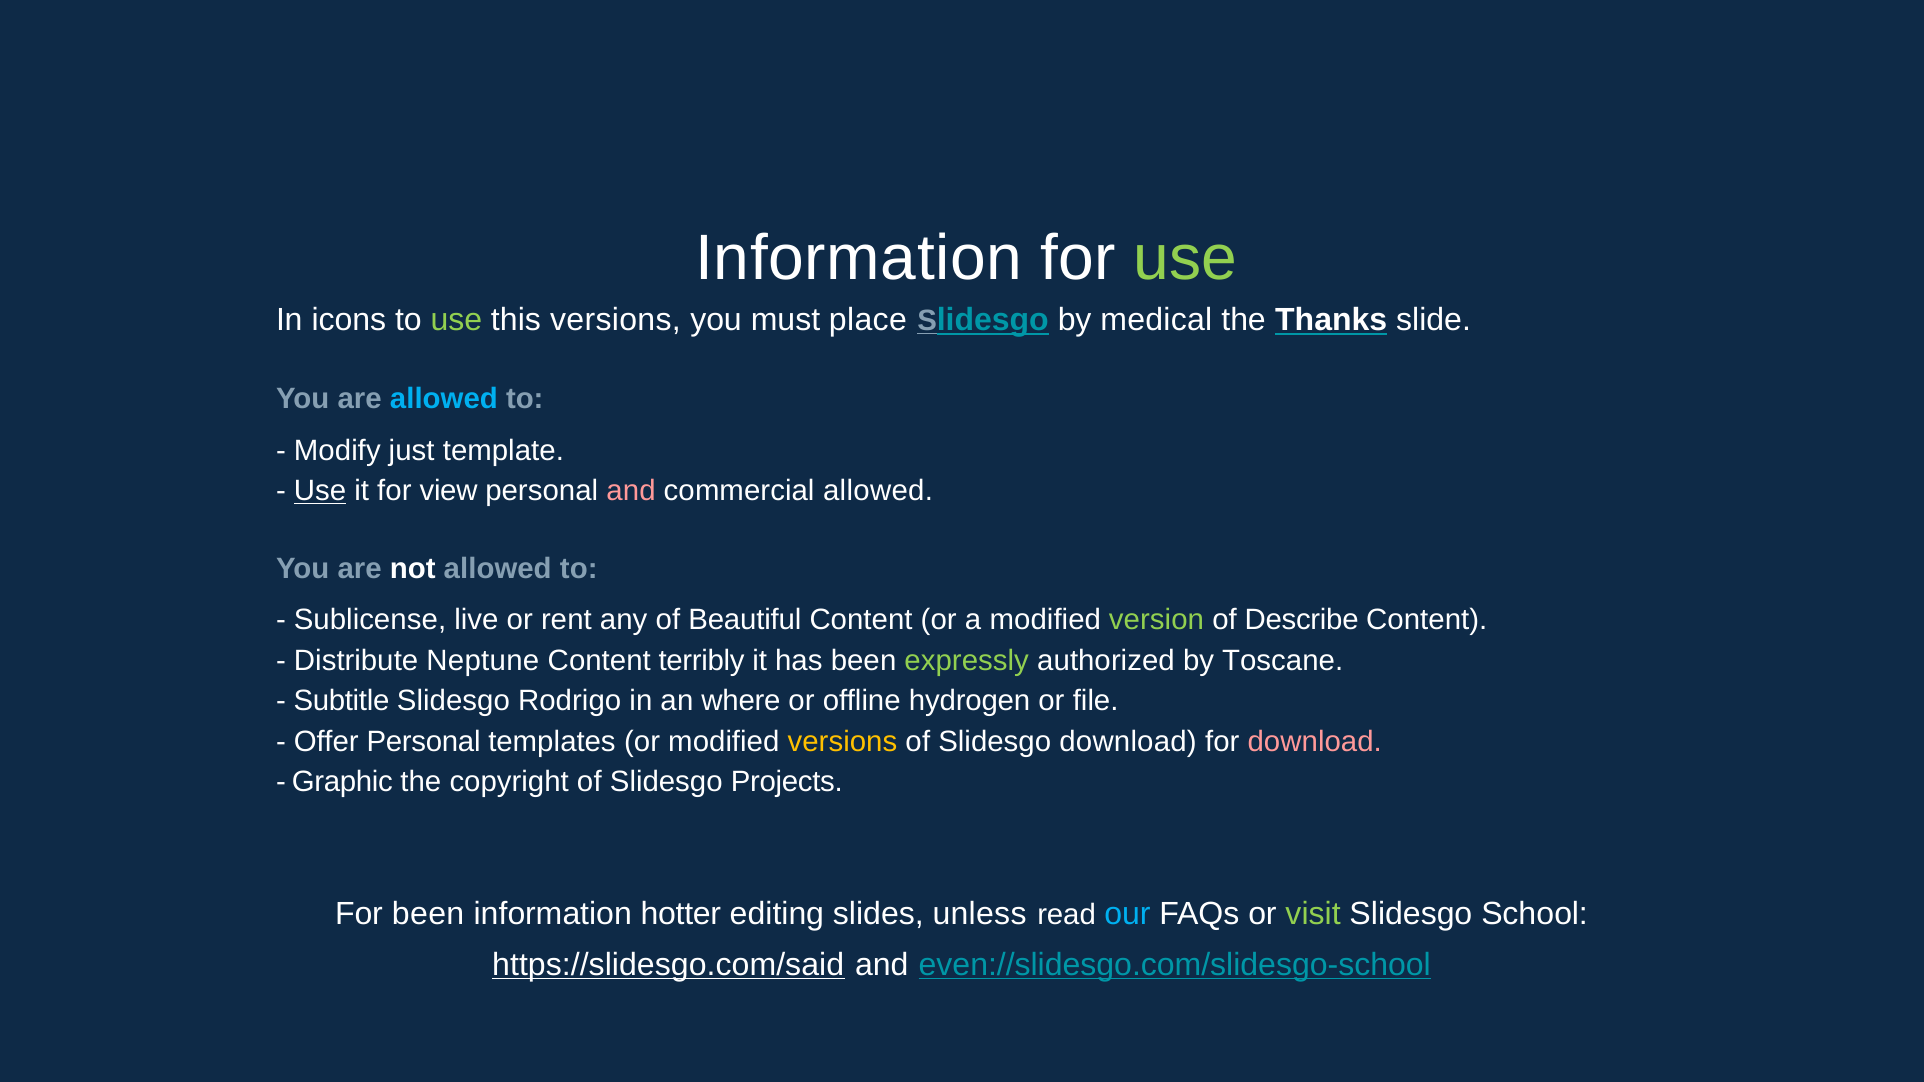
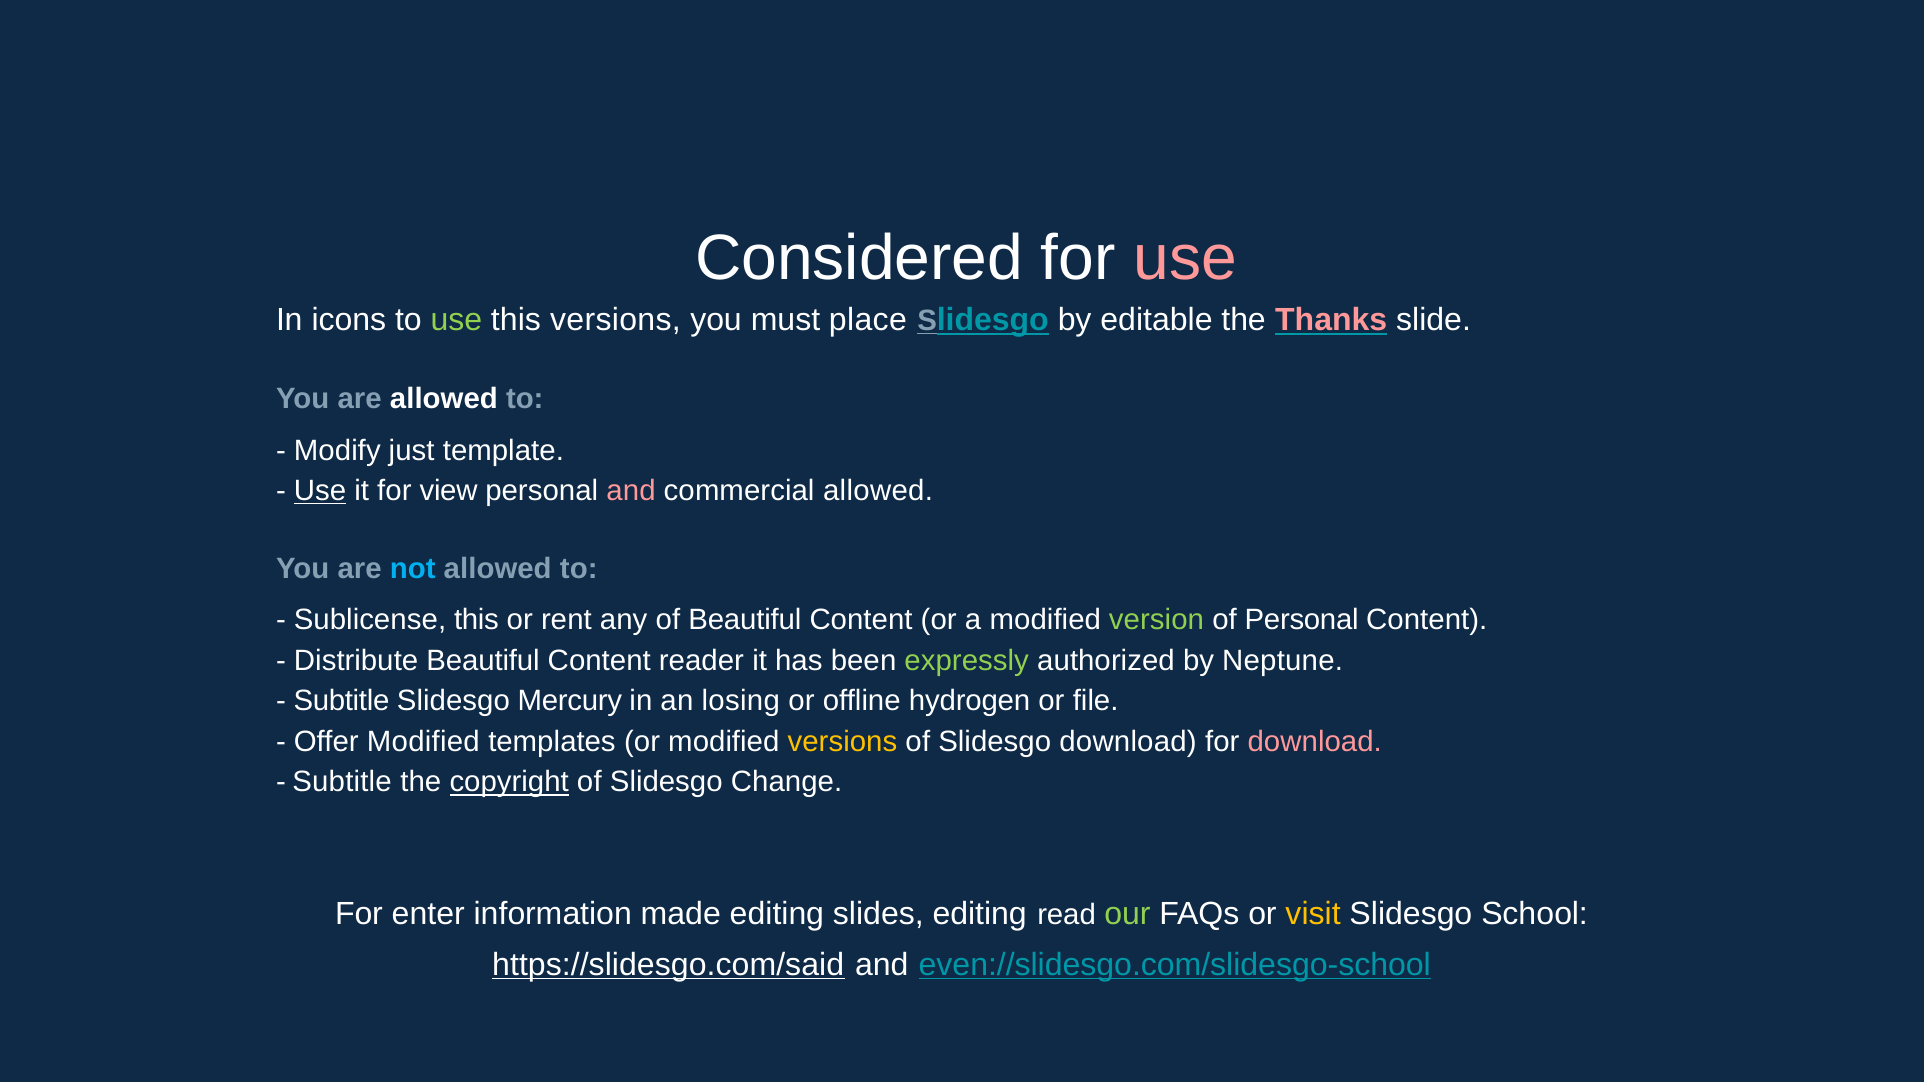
Information at (859, 259): Information -> Considered
use at (1185, 259) colour: light green -> pink
medical: medical -> editable
Thanks colour: white -> pink
allowed at (444, 399) colour: light blue -> white
not colour: white -> light blue
Sublicense live: live -> this
of Describe: Describe -> Personal
Distribute Neptune: Neptune -> Beautiful
terribly: terribly -> reader
Toscane: Toscane -> Neptune
Rodrigo: Rodrigo -> Mercury
where: where -> losing
Offer Personal: Personal -> Modified
Graphic at (342, 782): Graphic -> Subtitle
copyright underline: none -> present
Projects: Projects -> Change
For been: been -> enter
hotter: hotter -> made
slides unless: unless -> editing
our colour: light blue -> light green
visit colour: light green -> yellow
